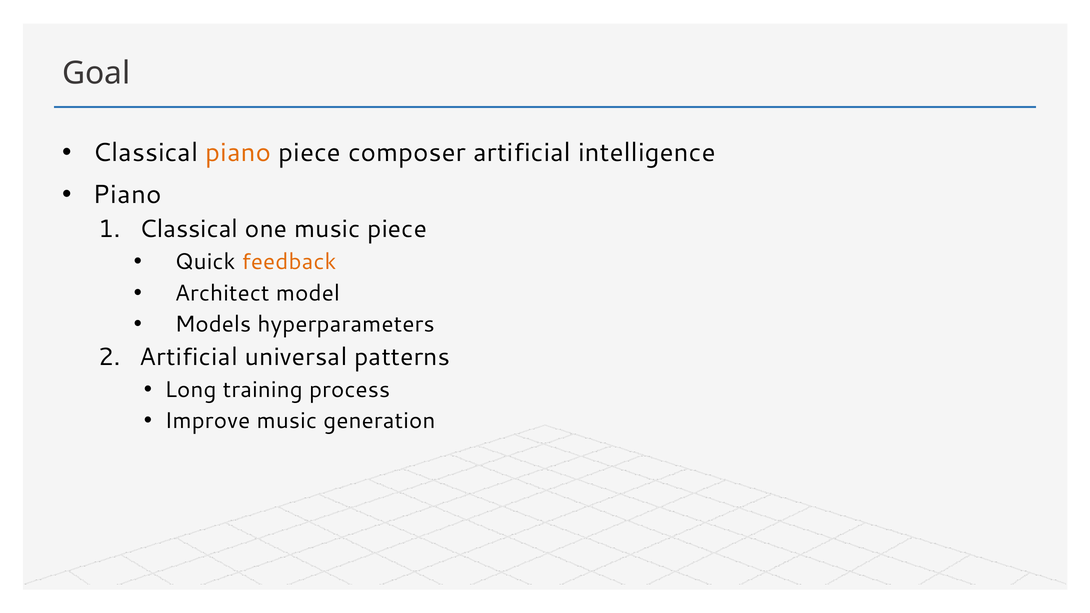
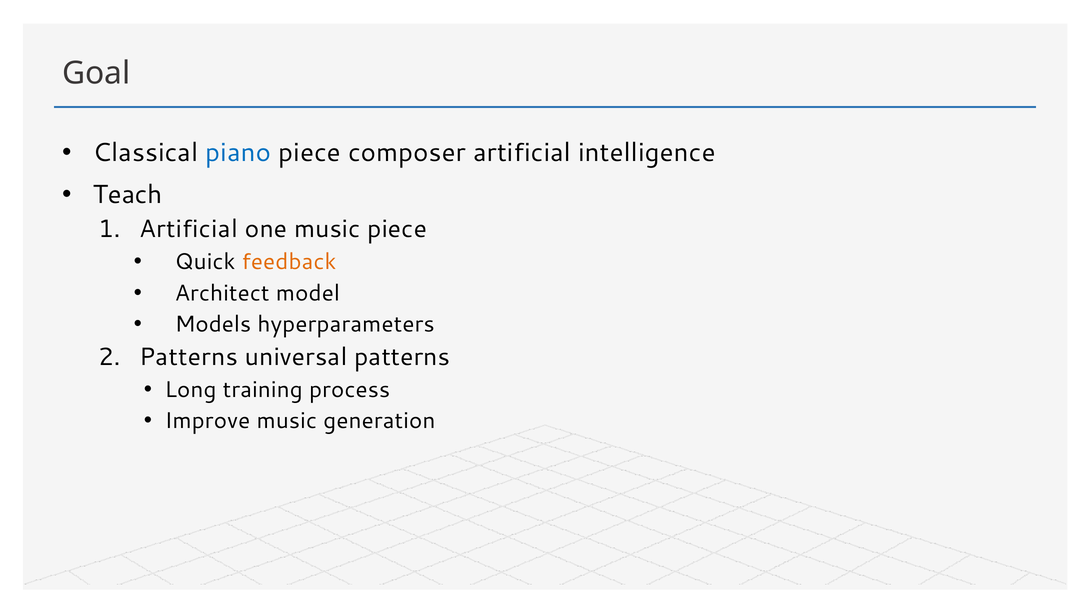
piano at (238, 153) colour: orange -> blue
Piano at (127, 195): Piano -> Teach
Classical at (189, 229): Classical -> Artificial
Artificial at (188, 357): Artificial -> Patterns
